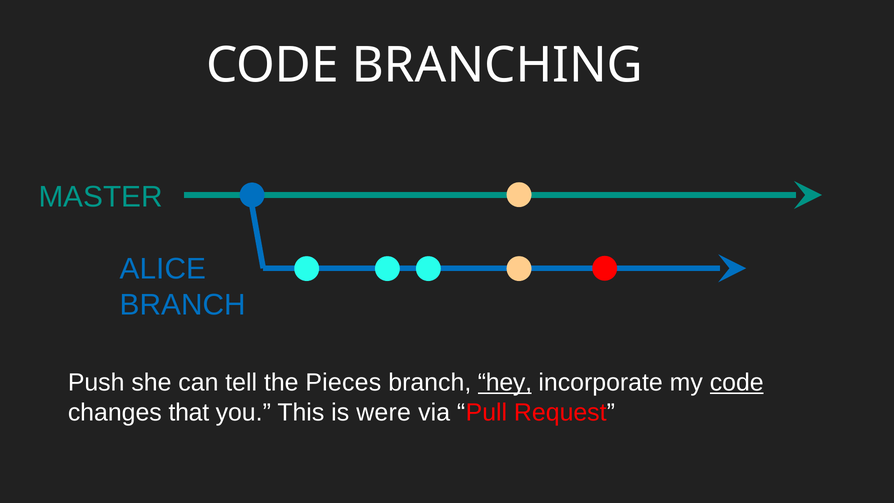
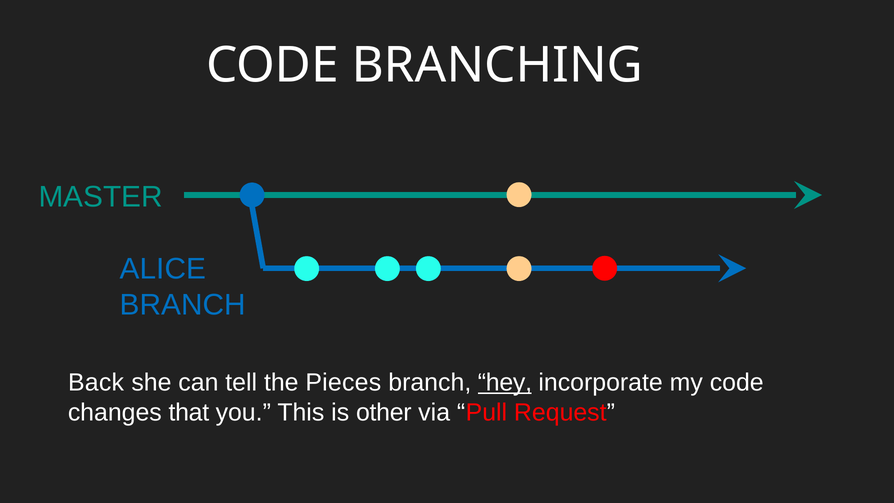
Push: Push -> Back
code at (737, 382) underline: present -> none
were: were -> other
